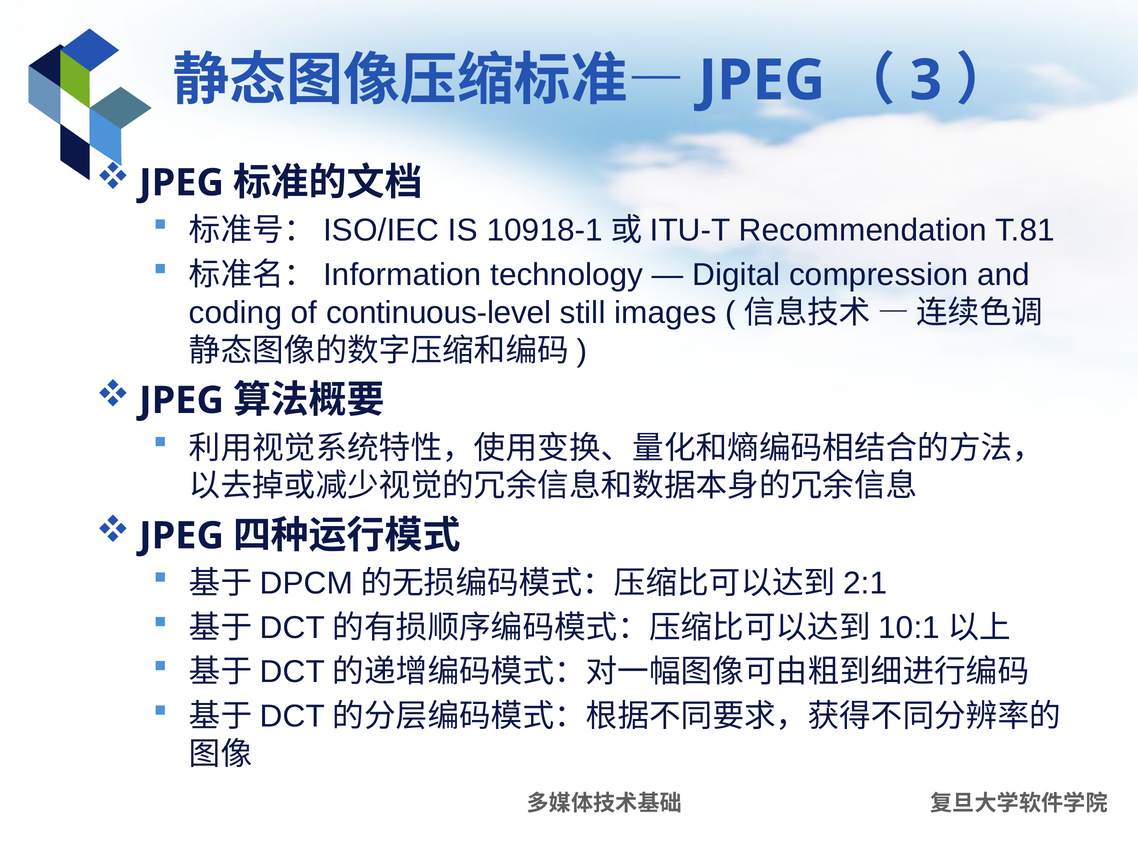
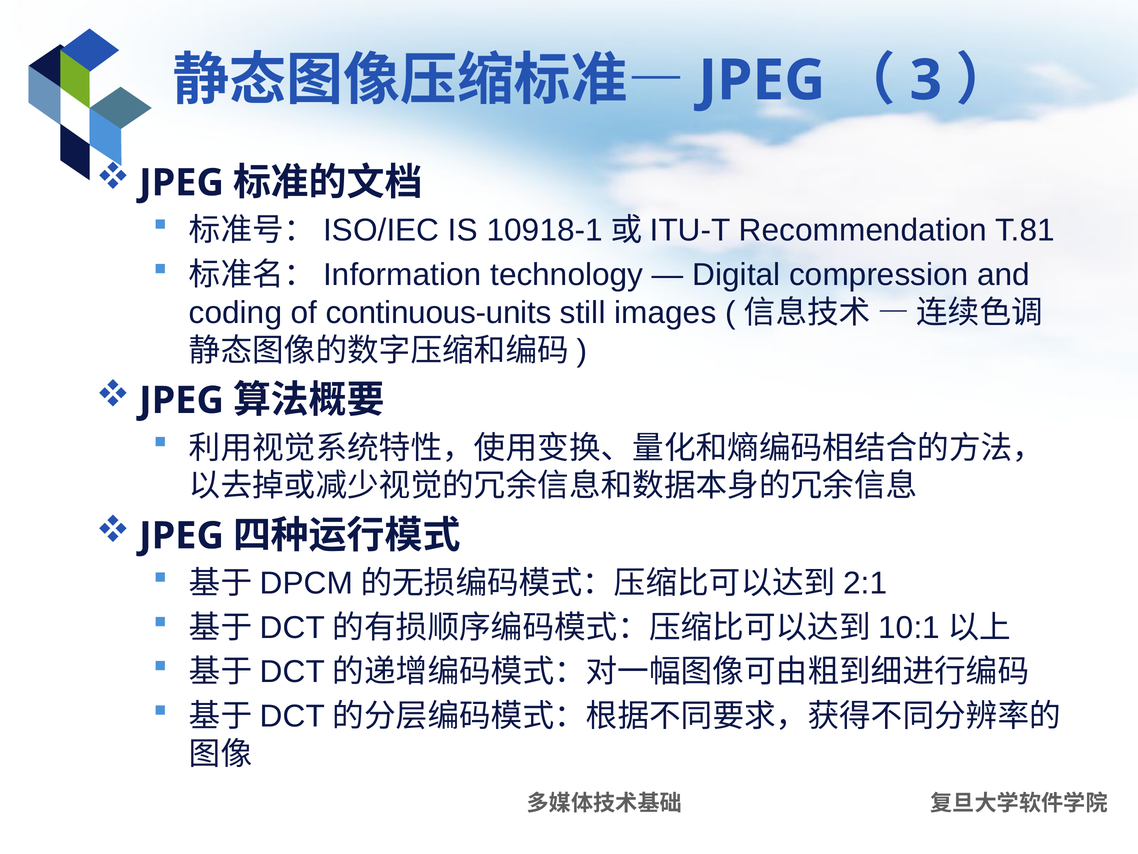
continuous-level: continuous-level -> continuous-units
